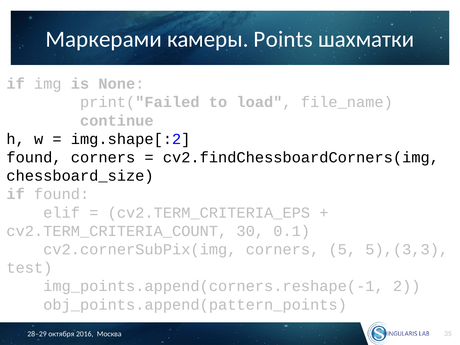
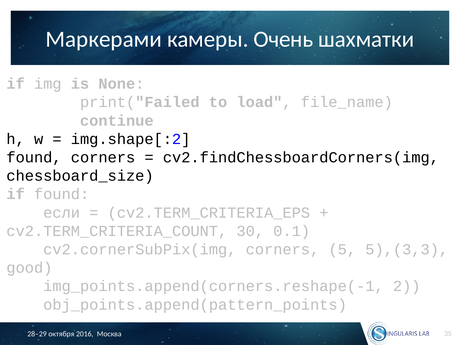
Points: Points -> Очень
elif: elif -> если
test: test -> good
